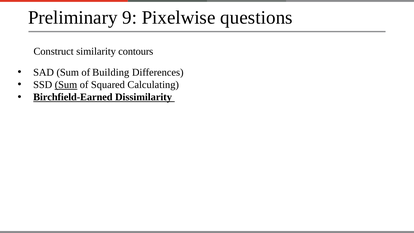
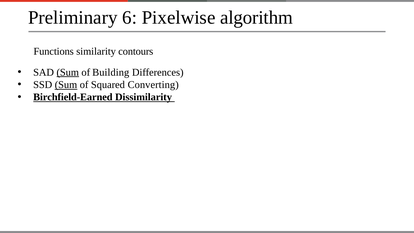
9: 9 -> 6
questions: questions -> algorithm
Construct: Construct -> Functions
Sum at (68, 72) underline: none -> present
Calculating: Calculating -> Converting
